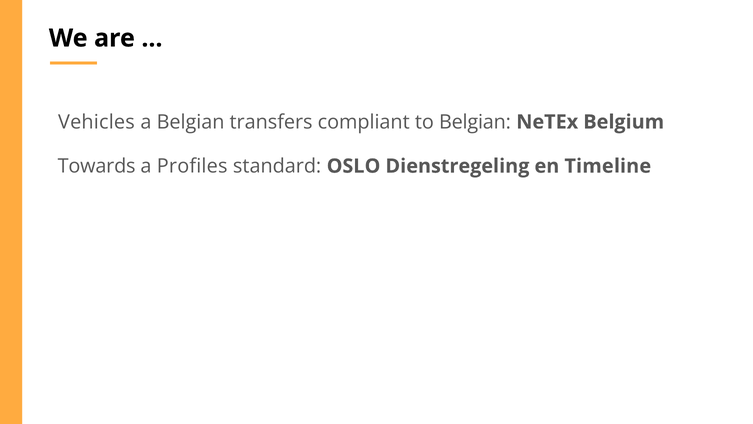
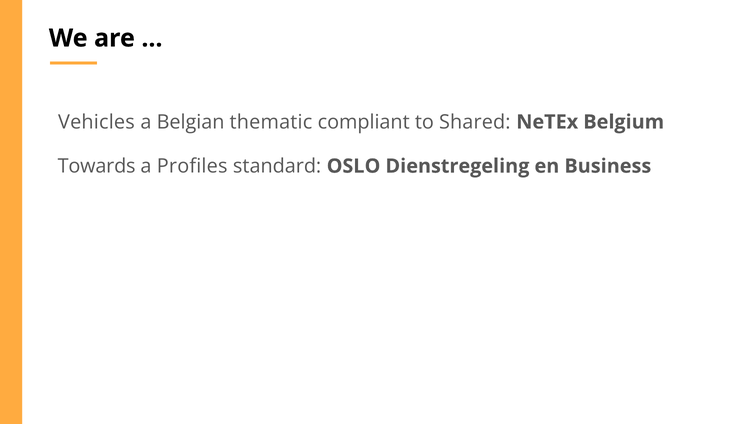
transfers: transfers -> thematic
to Belgian: Belgian -> Shared
Timeline: Timeline -> Business
